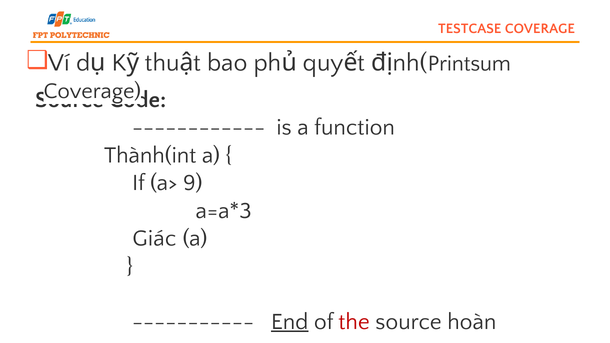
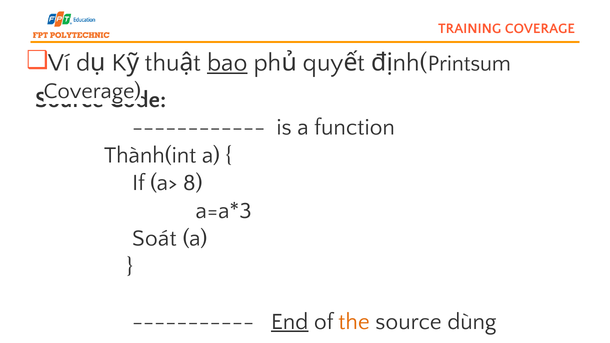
TESTCASE: TESTCASE -> TRAINING
bao underline: none -> present
9: 9 -> 8
Giác: Giác -> Soát
the colour: red -> orange
hoàn: hoàn -> dùng
